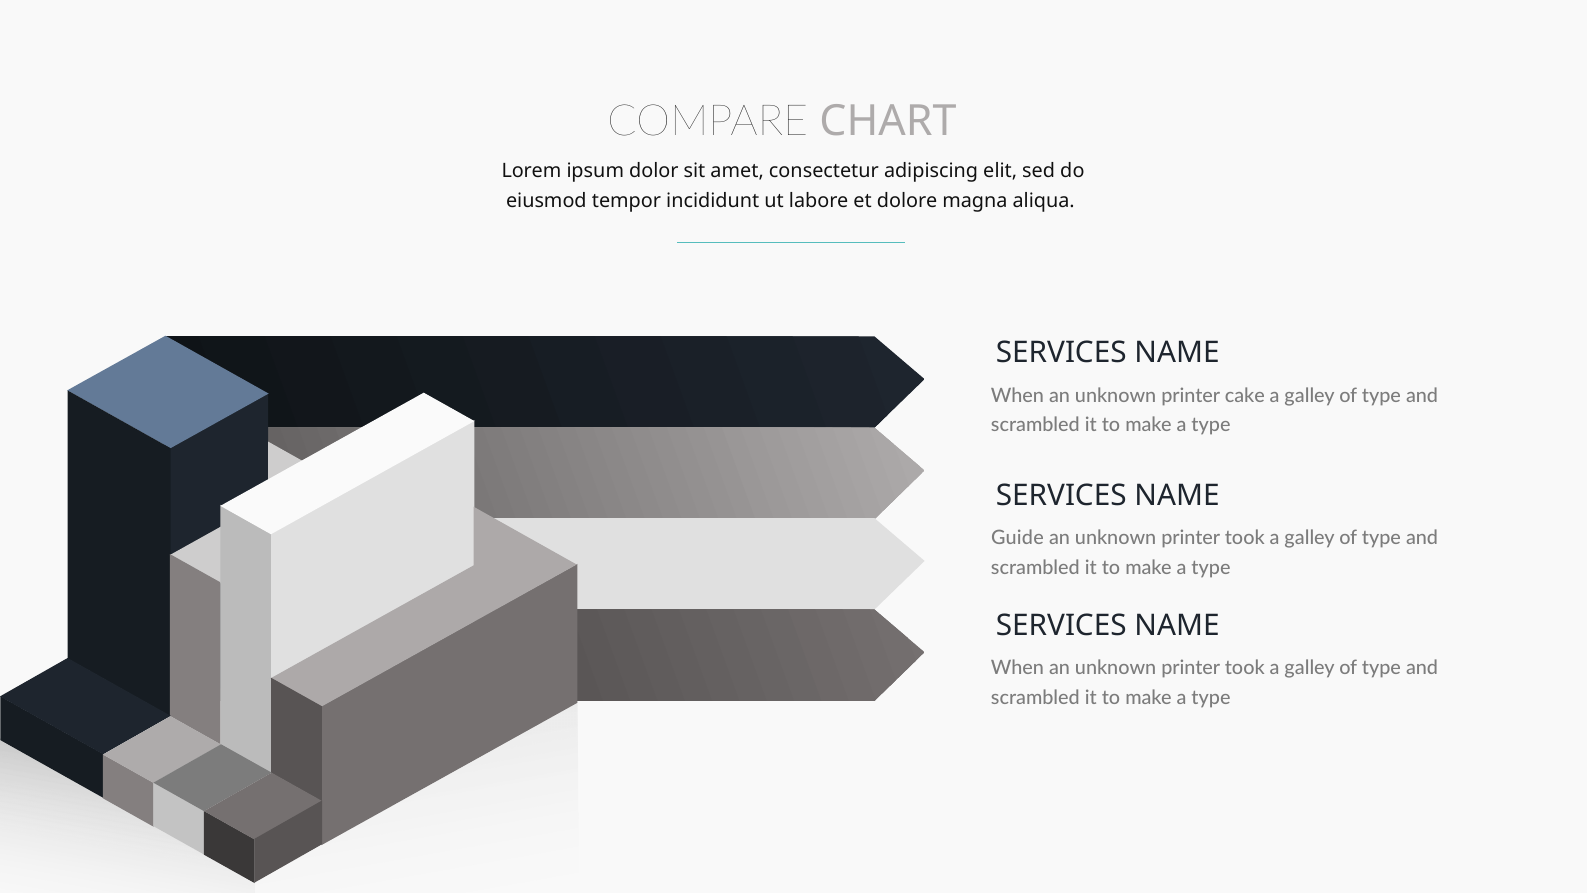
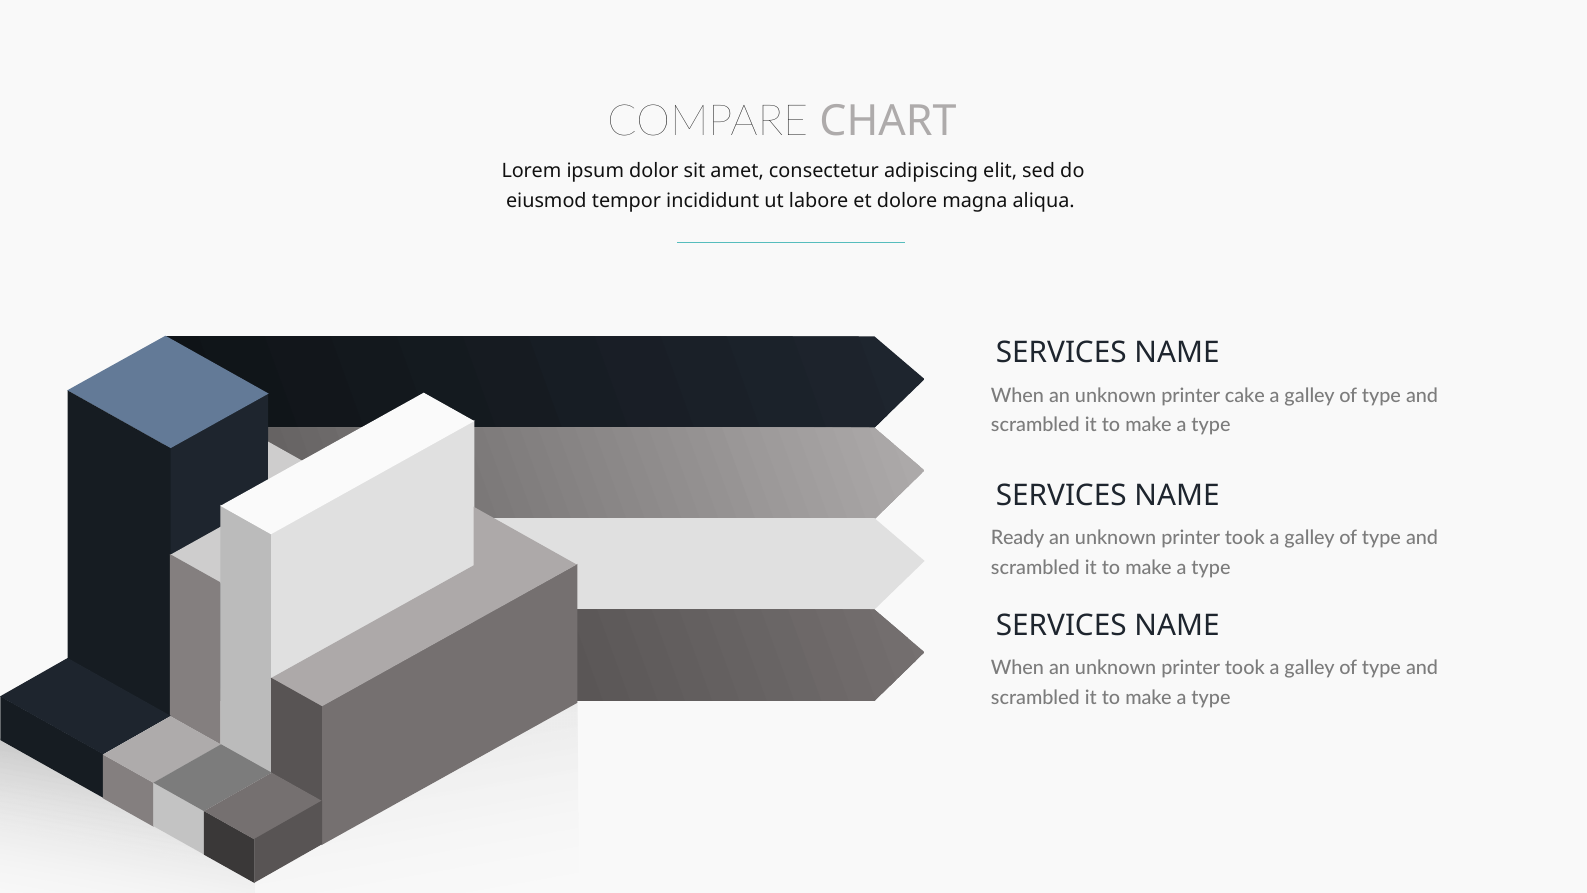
Guide: Guide -> Ready
